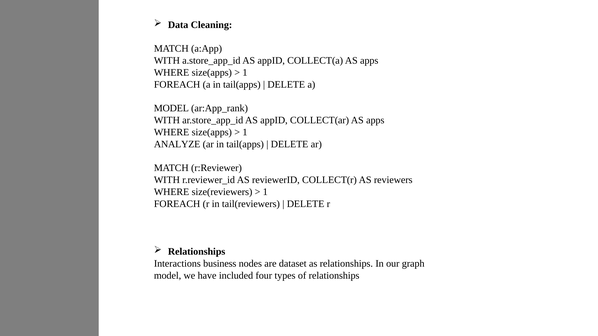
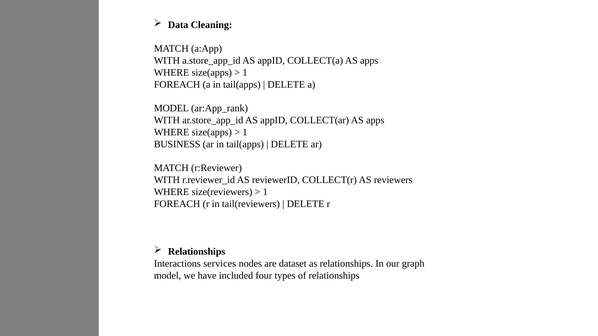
ANALYZE: ANALYZE -> BUSINESS
business: business -> services
